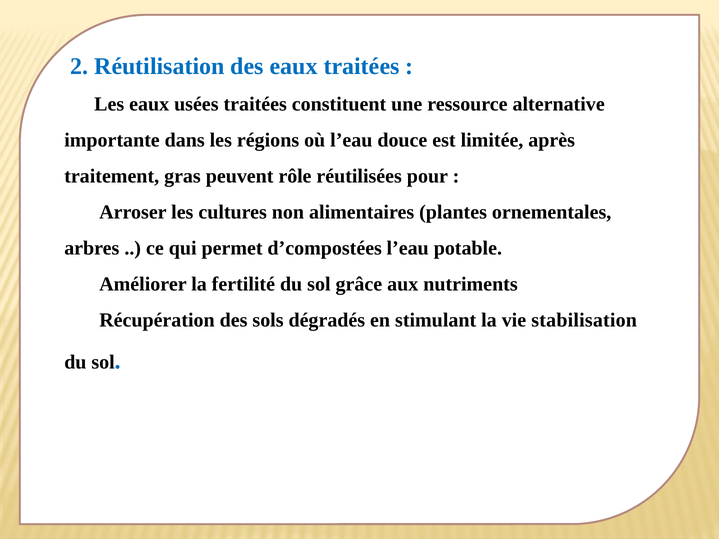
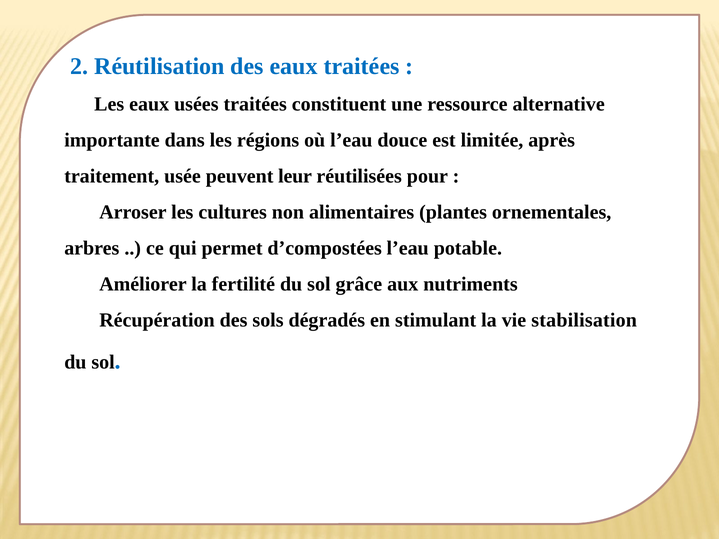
gras: gras -> usée
rôle: rôle -> leur
